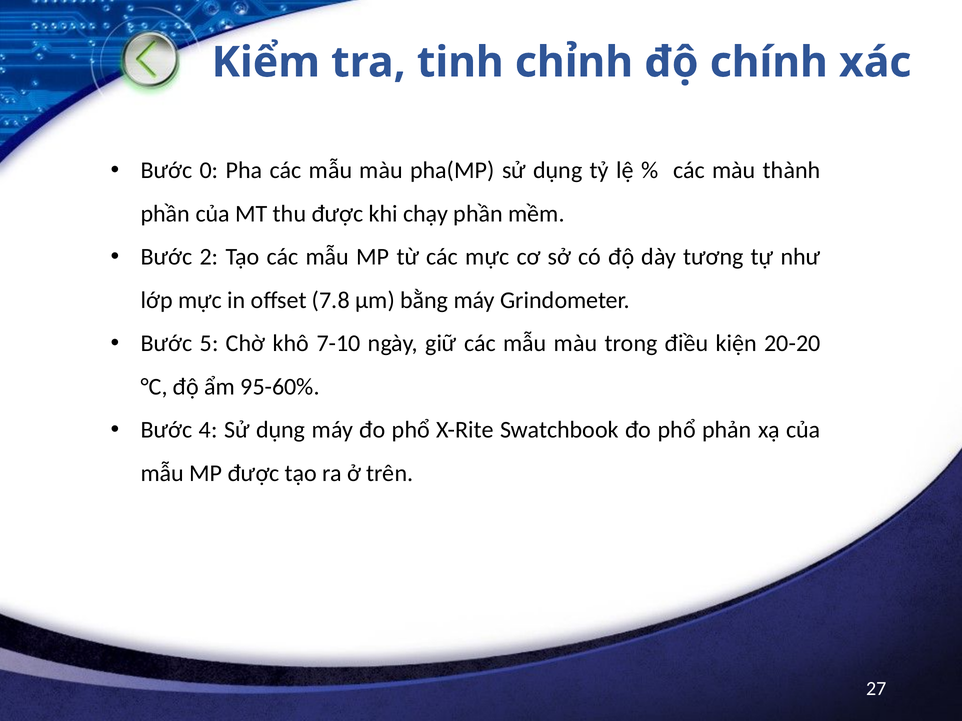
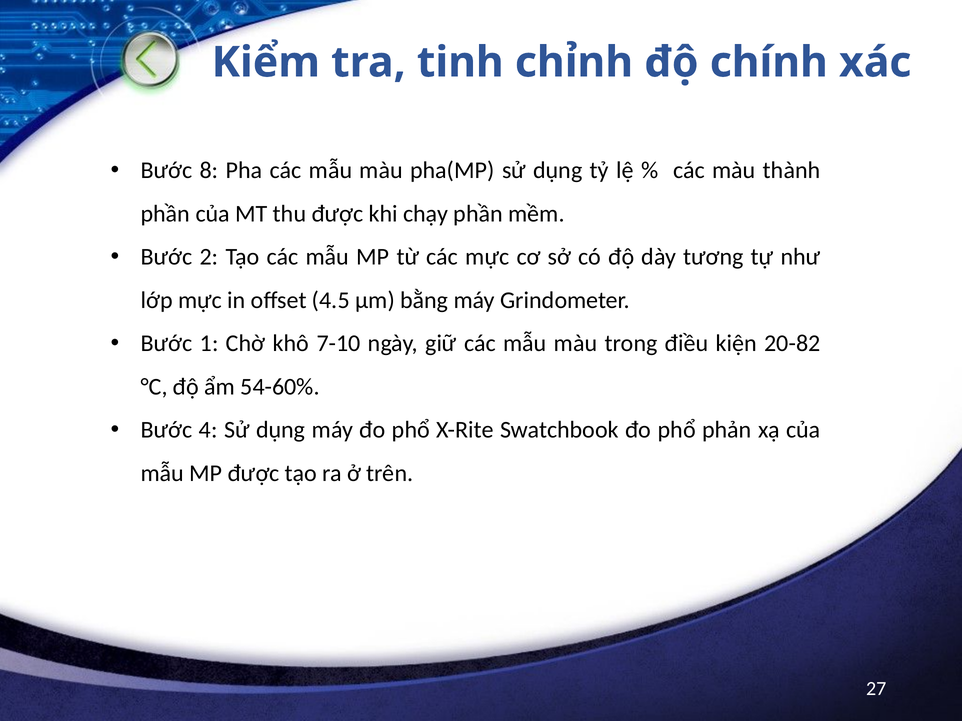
0: 0 -> 8
7.8: 7.8 -> 4.5
5: 5 -> 1
20-20: 20-20 -> 20-82
95-60%: 95-60% -> 54-60%
